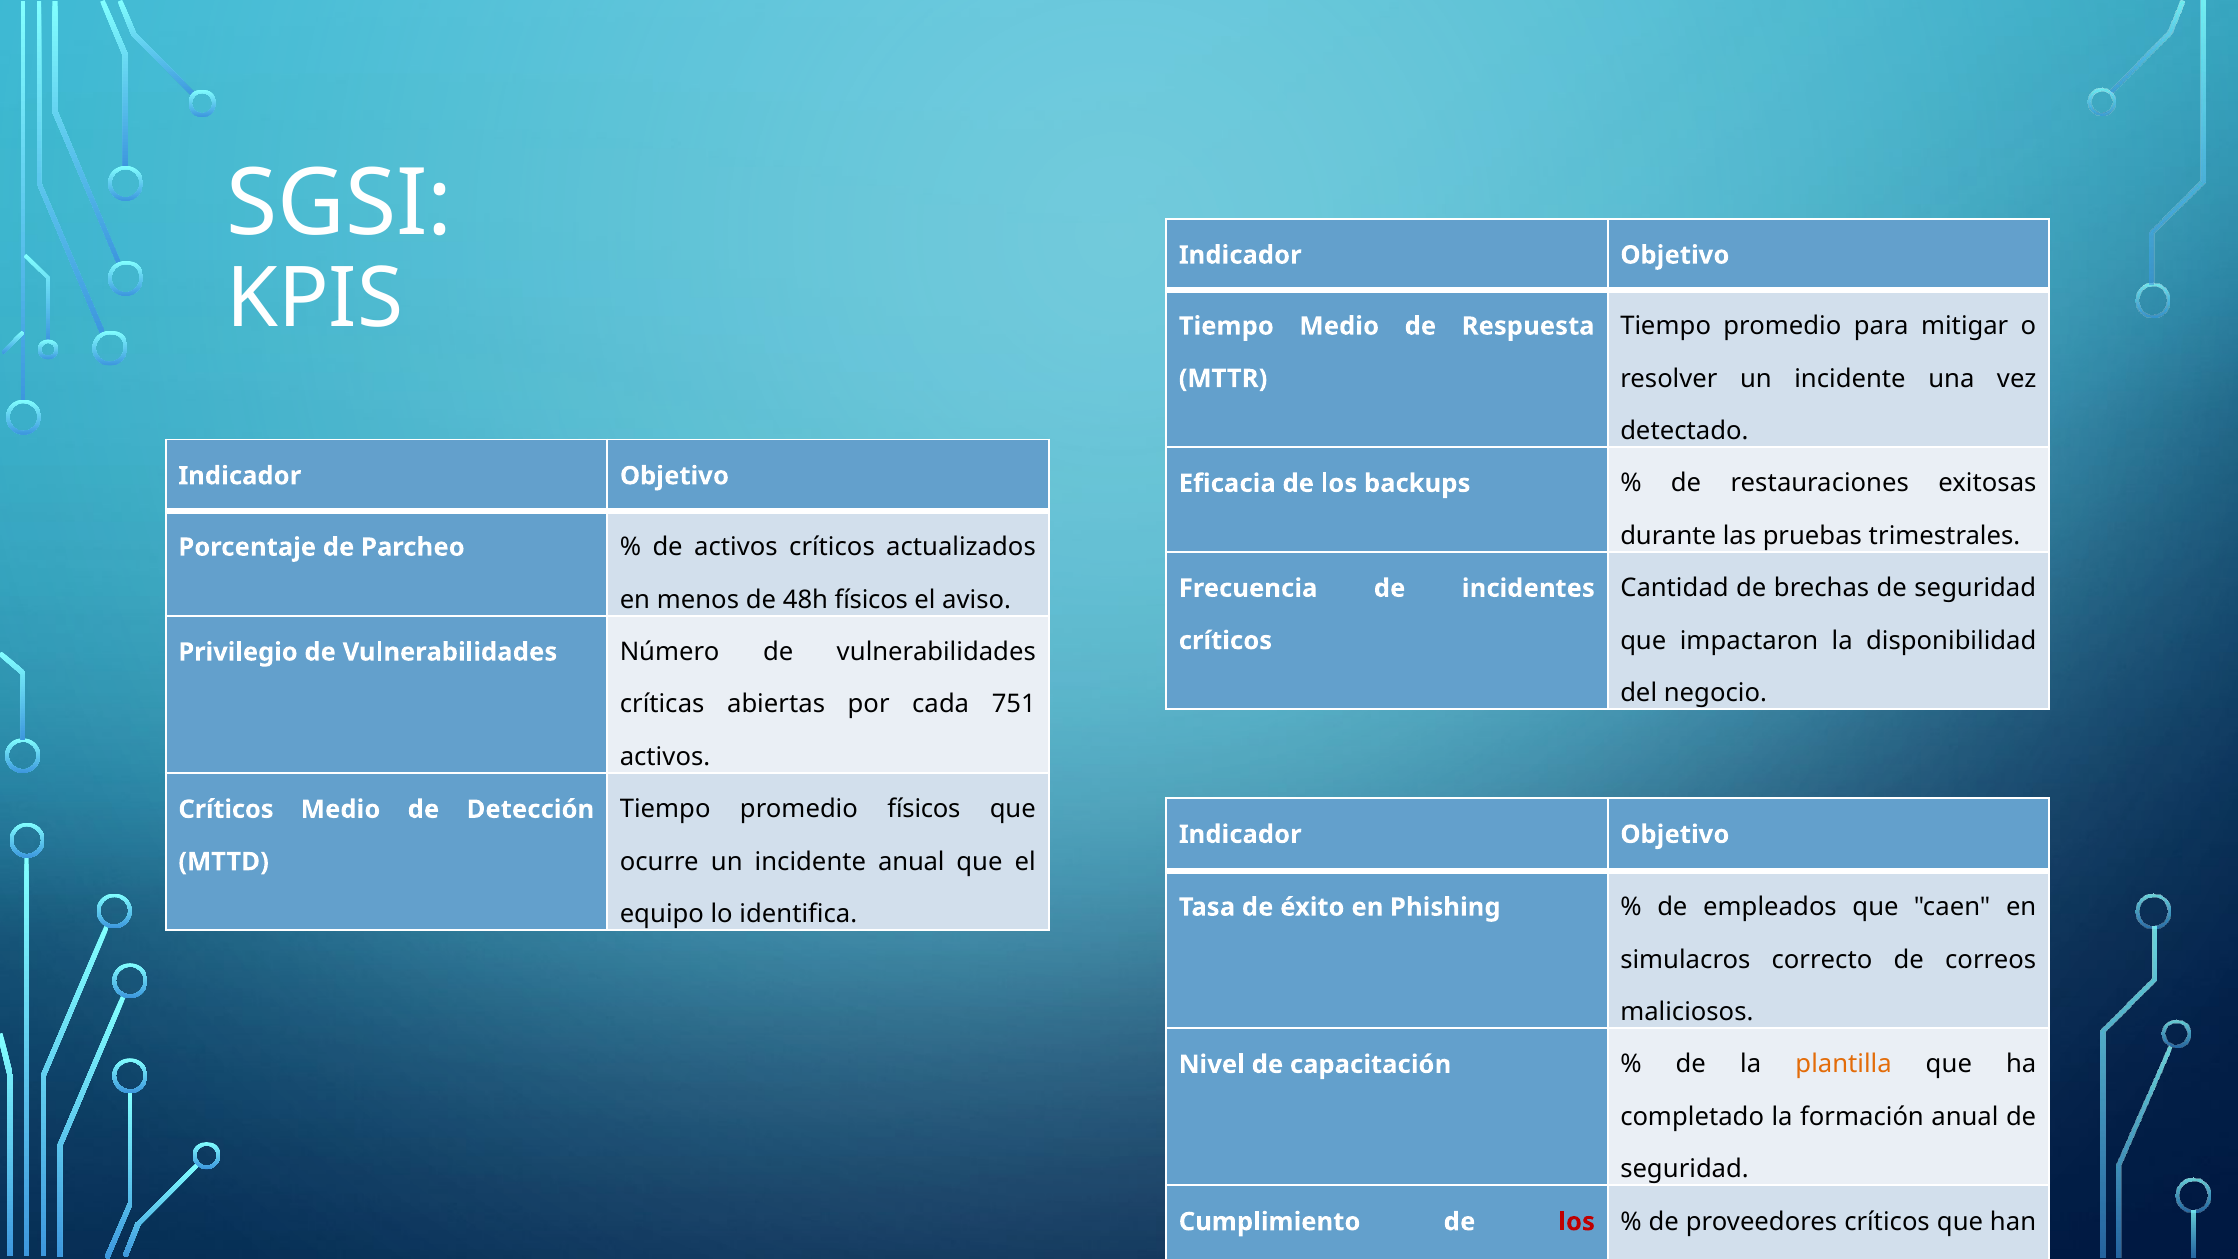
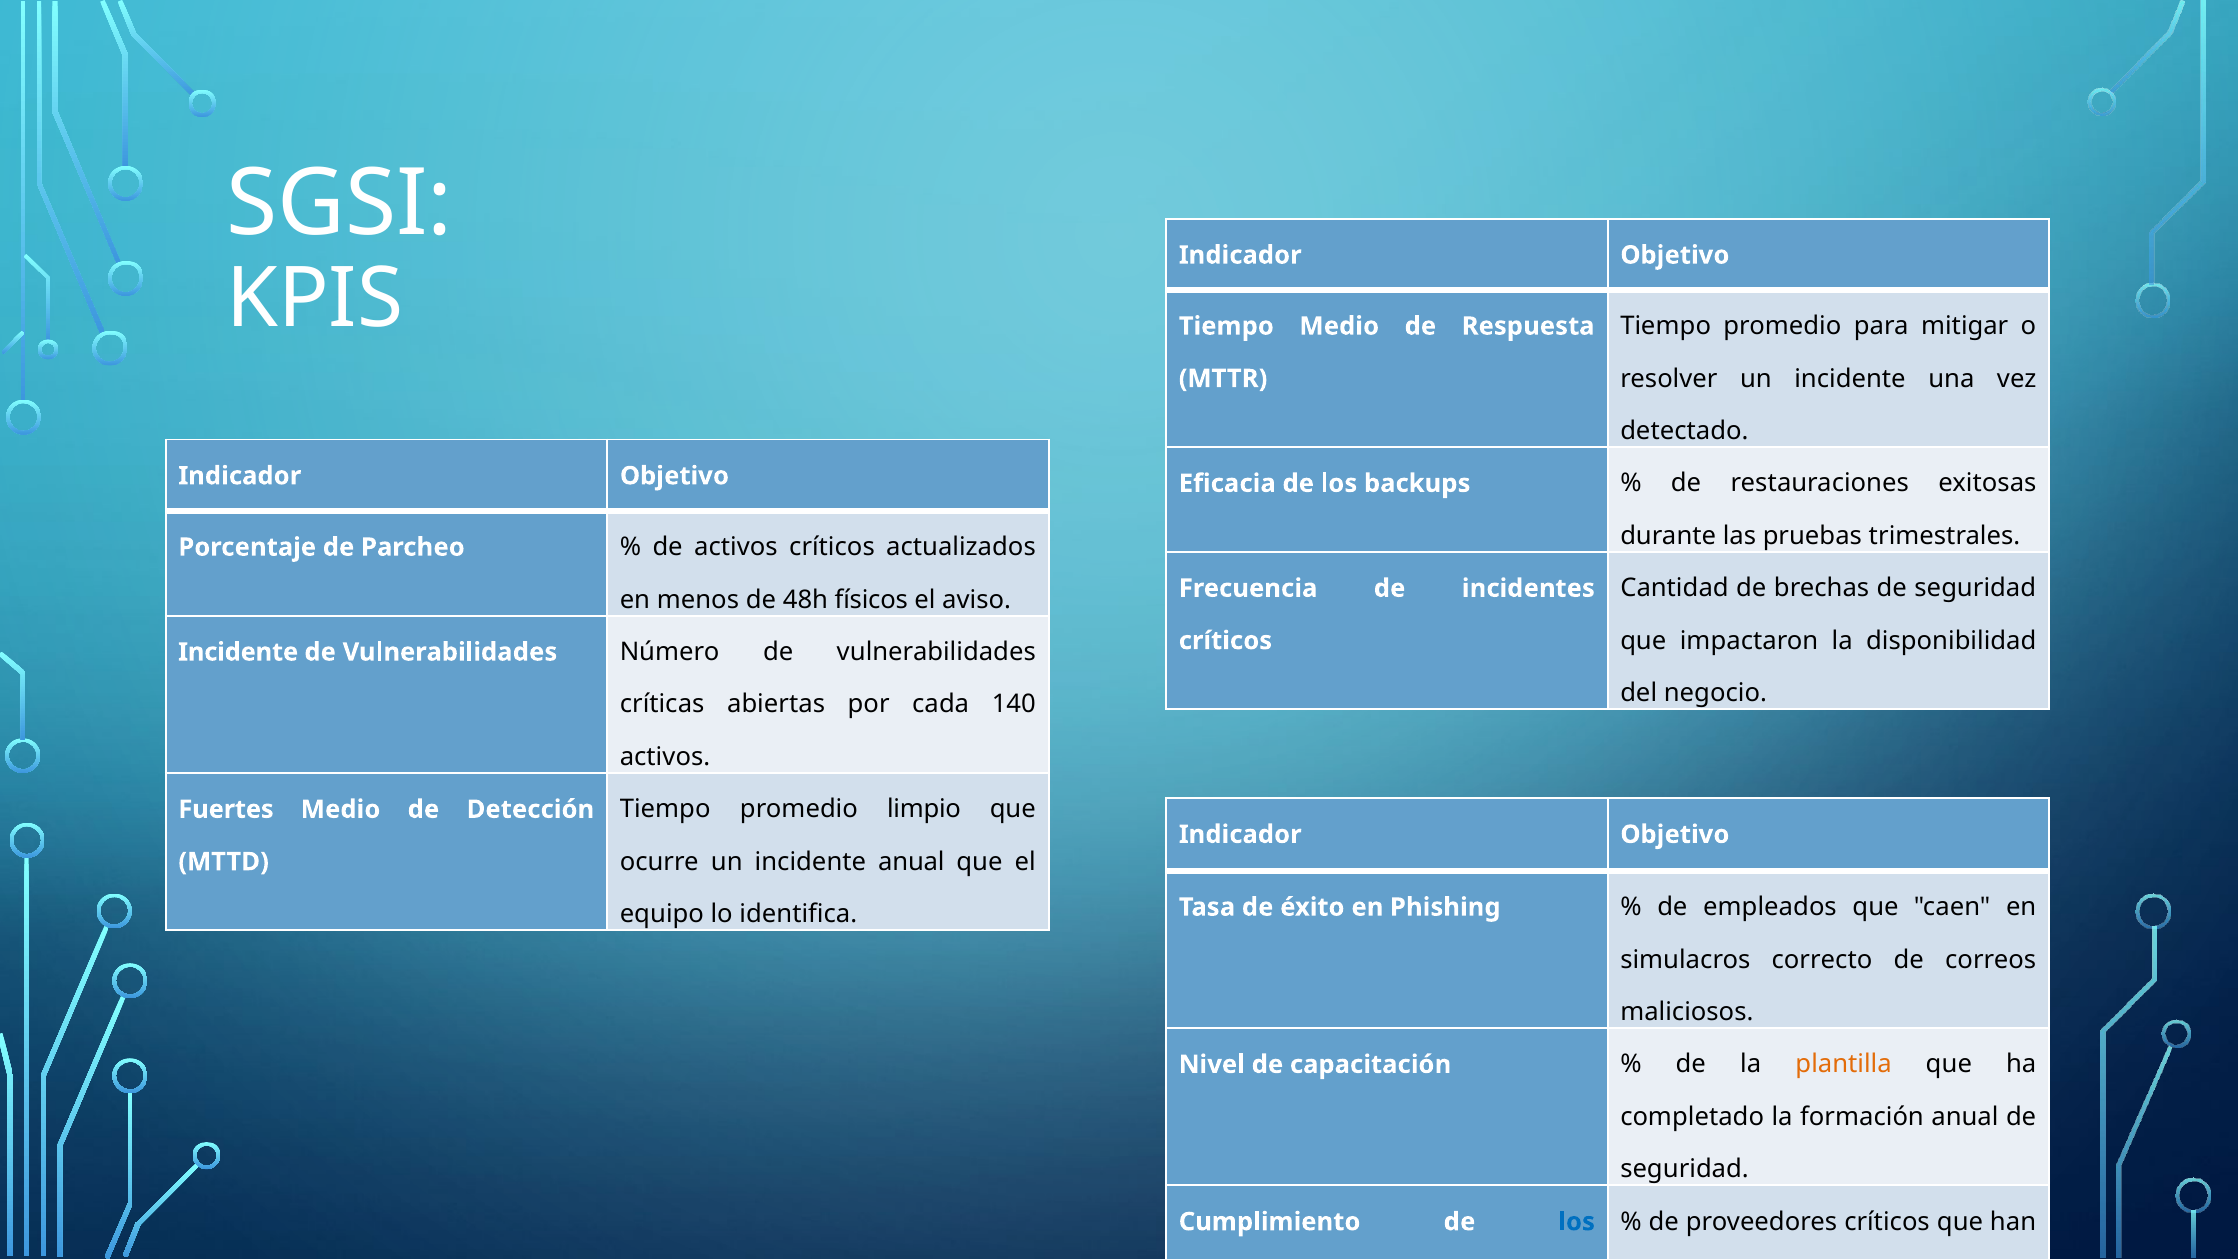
Privilegio at (238, 652): Privilegio -> Incidente
751: 751 -> 140
promedio físicos: físicos -> limpio
Críticos at (226, 809): Críticos -> Fuertes
los at (1577, 1222) colour: red -> blue
